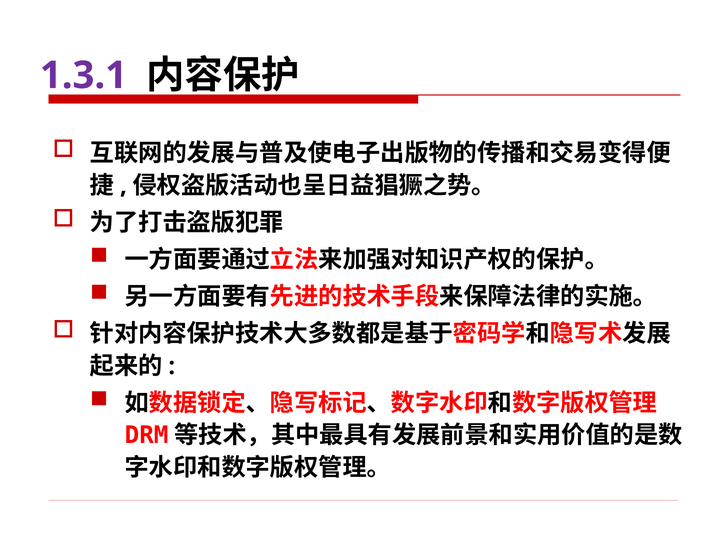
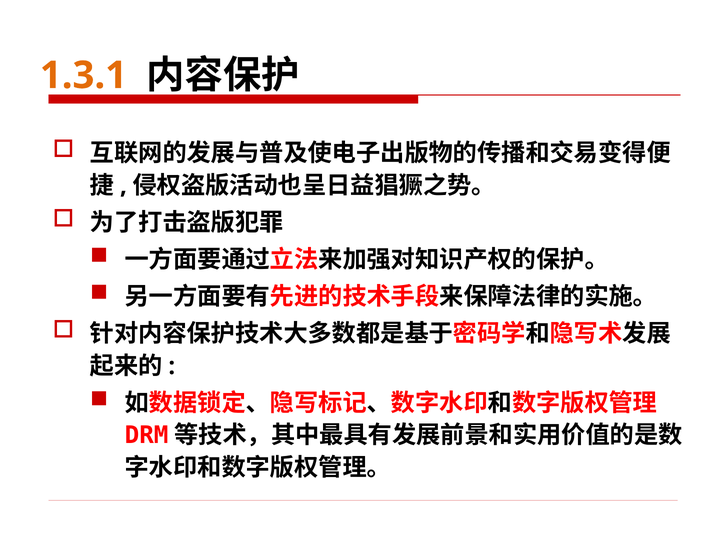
1.3.1 colour: purple -> orange
